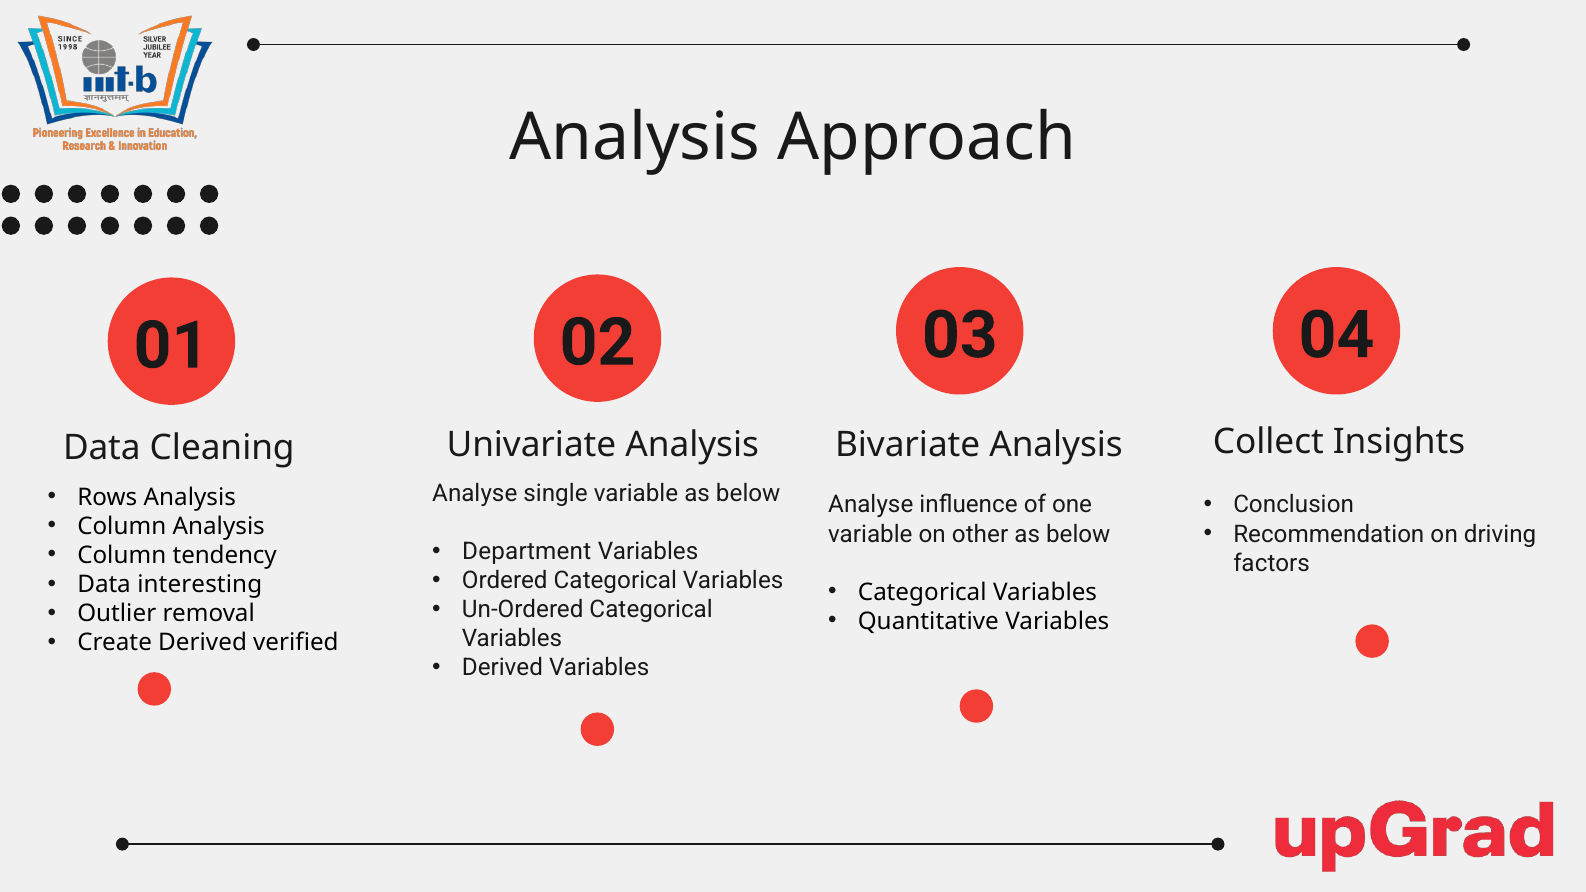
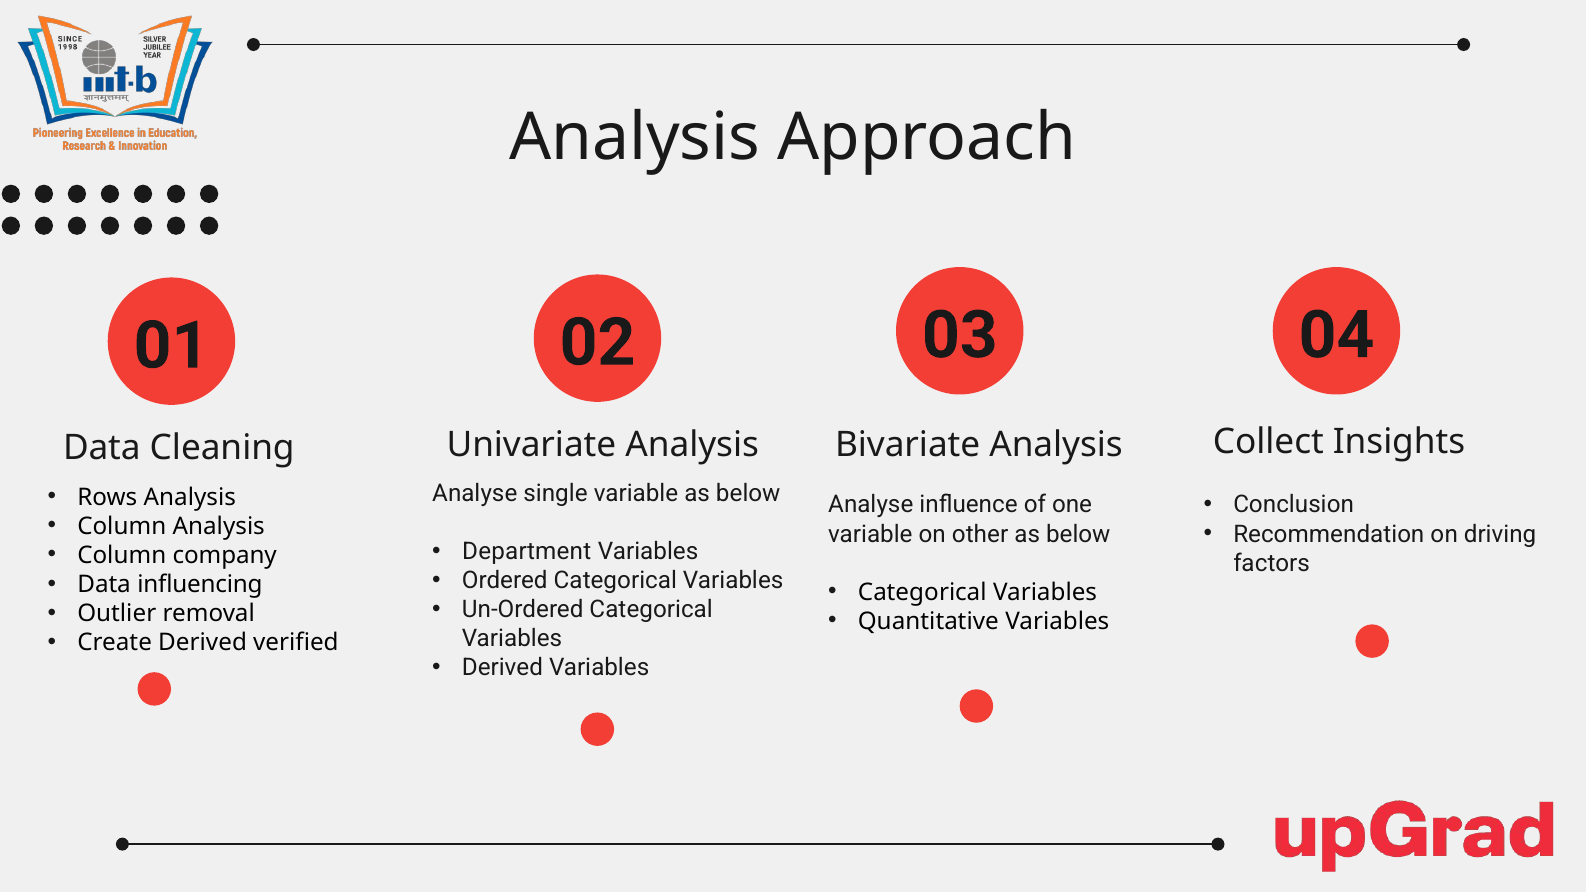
tendency: tendency -> company
interesting: interesting -> influencing
